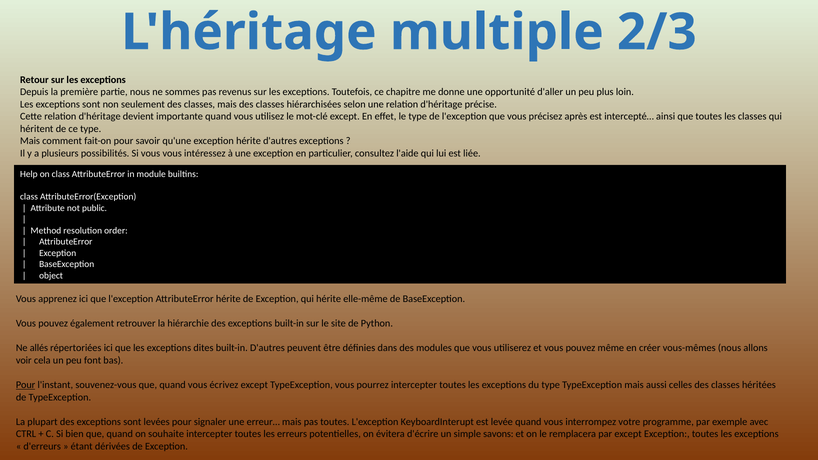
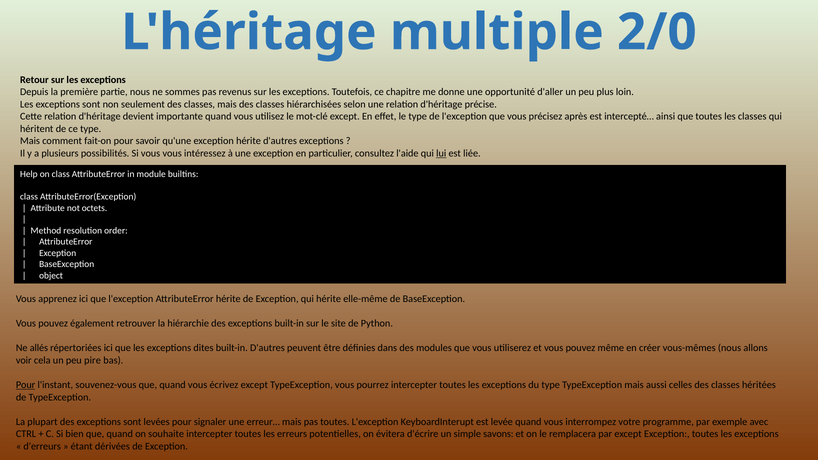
2/3: 2/3 -> 2/0
lui underline: none -> present
public: public -> octets
font: font -> pire
